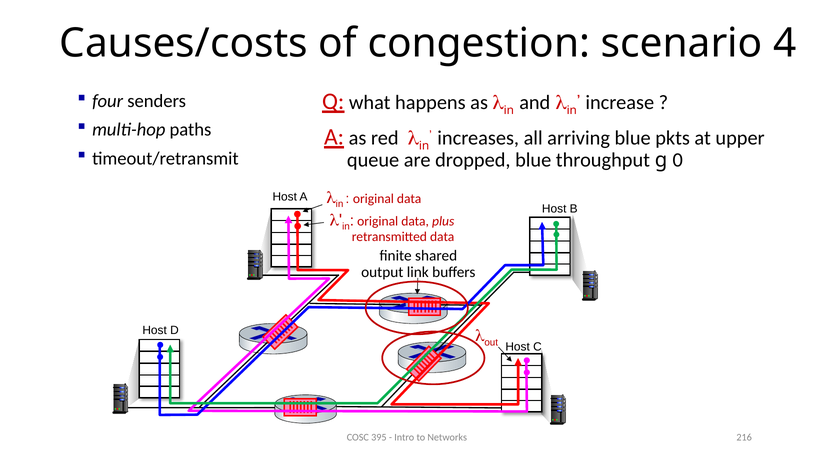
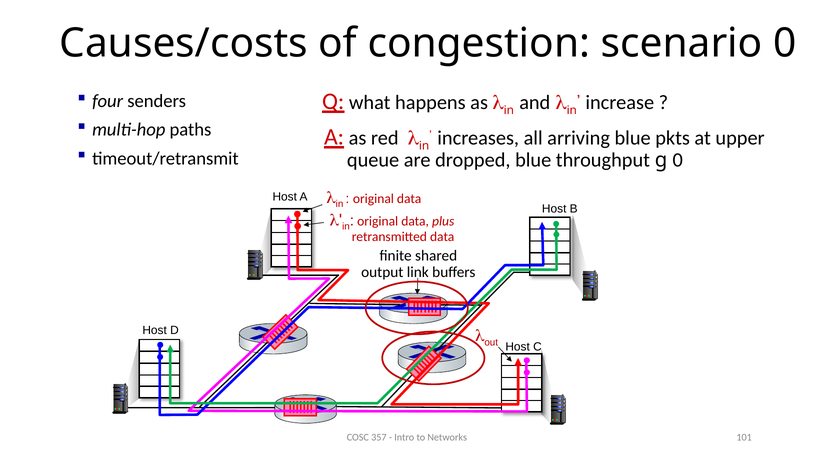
scenario 4: 4 -> 0
395: 395 -> 357
216: 216 -> 101
